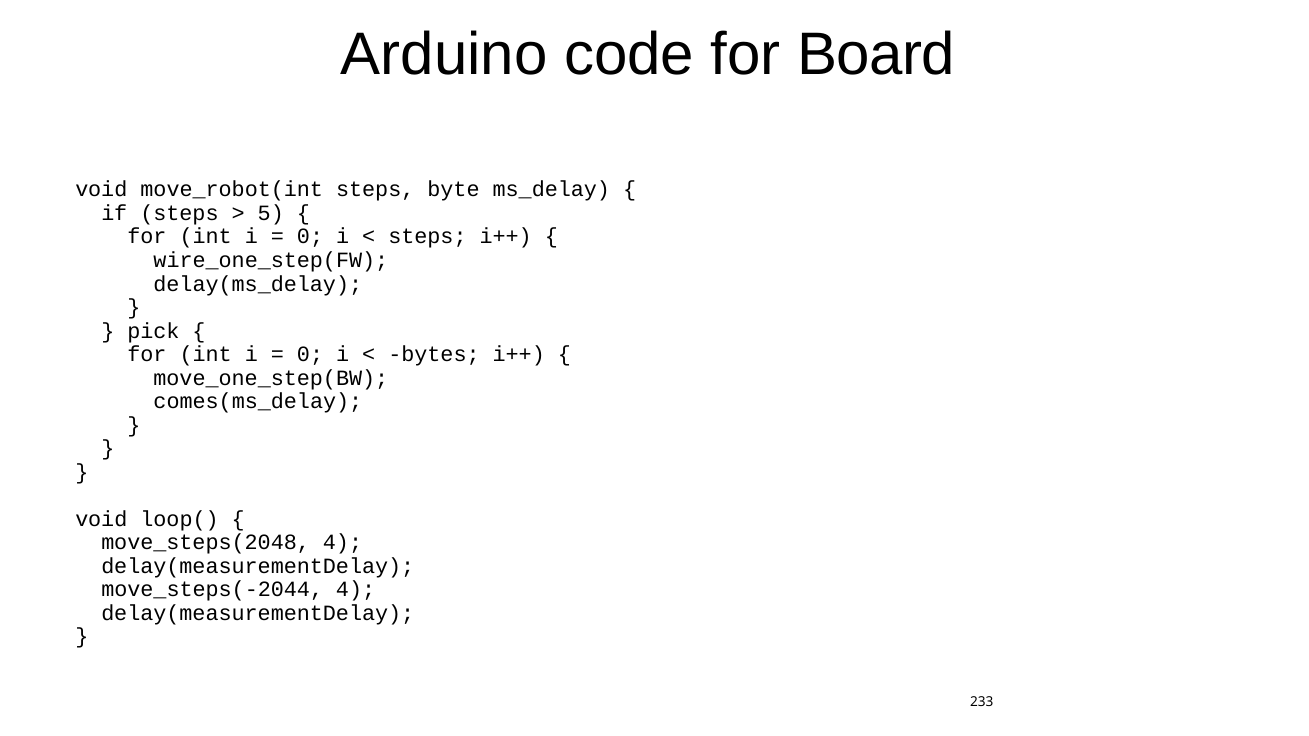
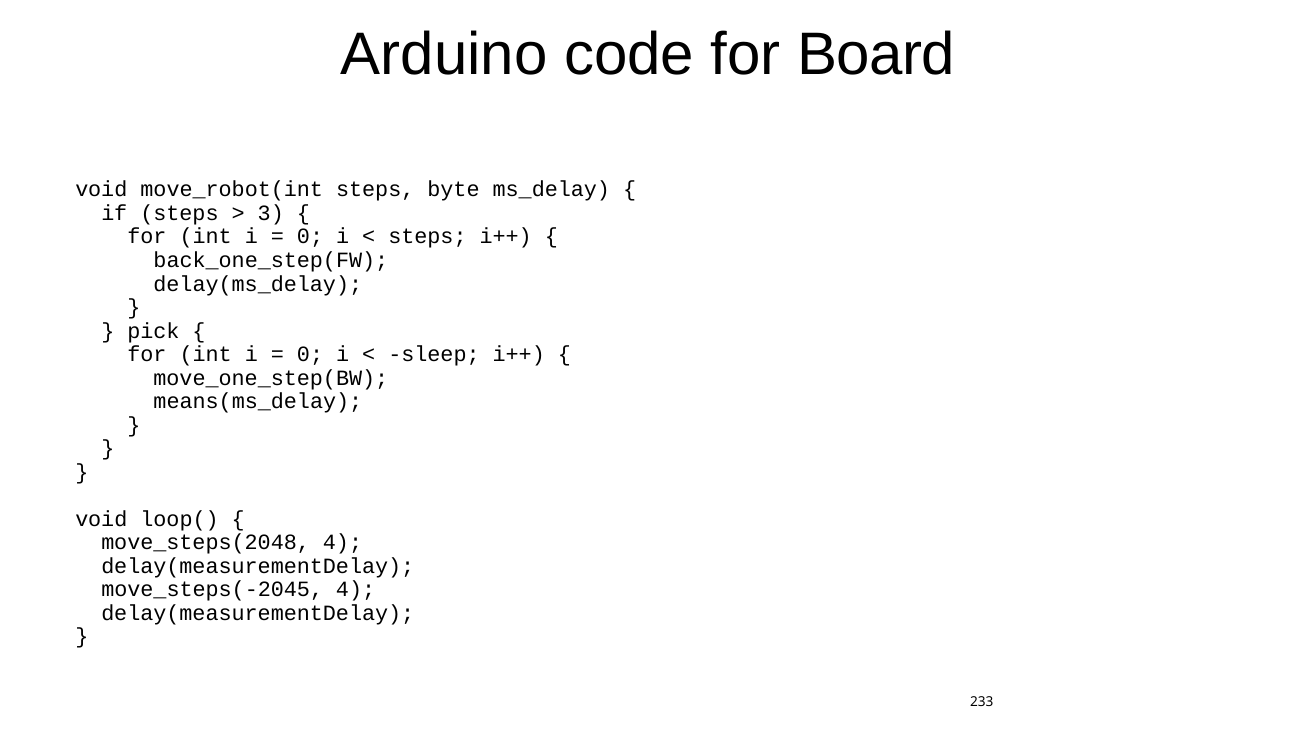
5: 5 -> 3
wire_one_step(FW: wire_one_step(FW -> back_one_step(FW
bytes: bytes -> sleep
comes(ms_delay: comes(ms_delay -> means(ms_delay
move_steps(-2044: move_steps(-2044 -> move_steps(-2045
